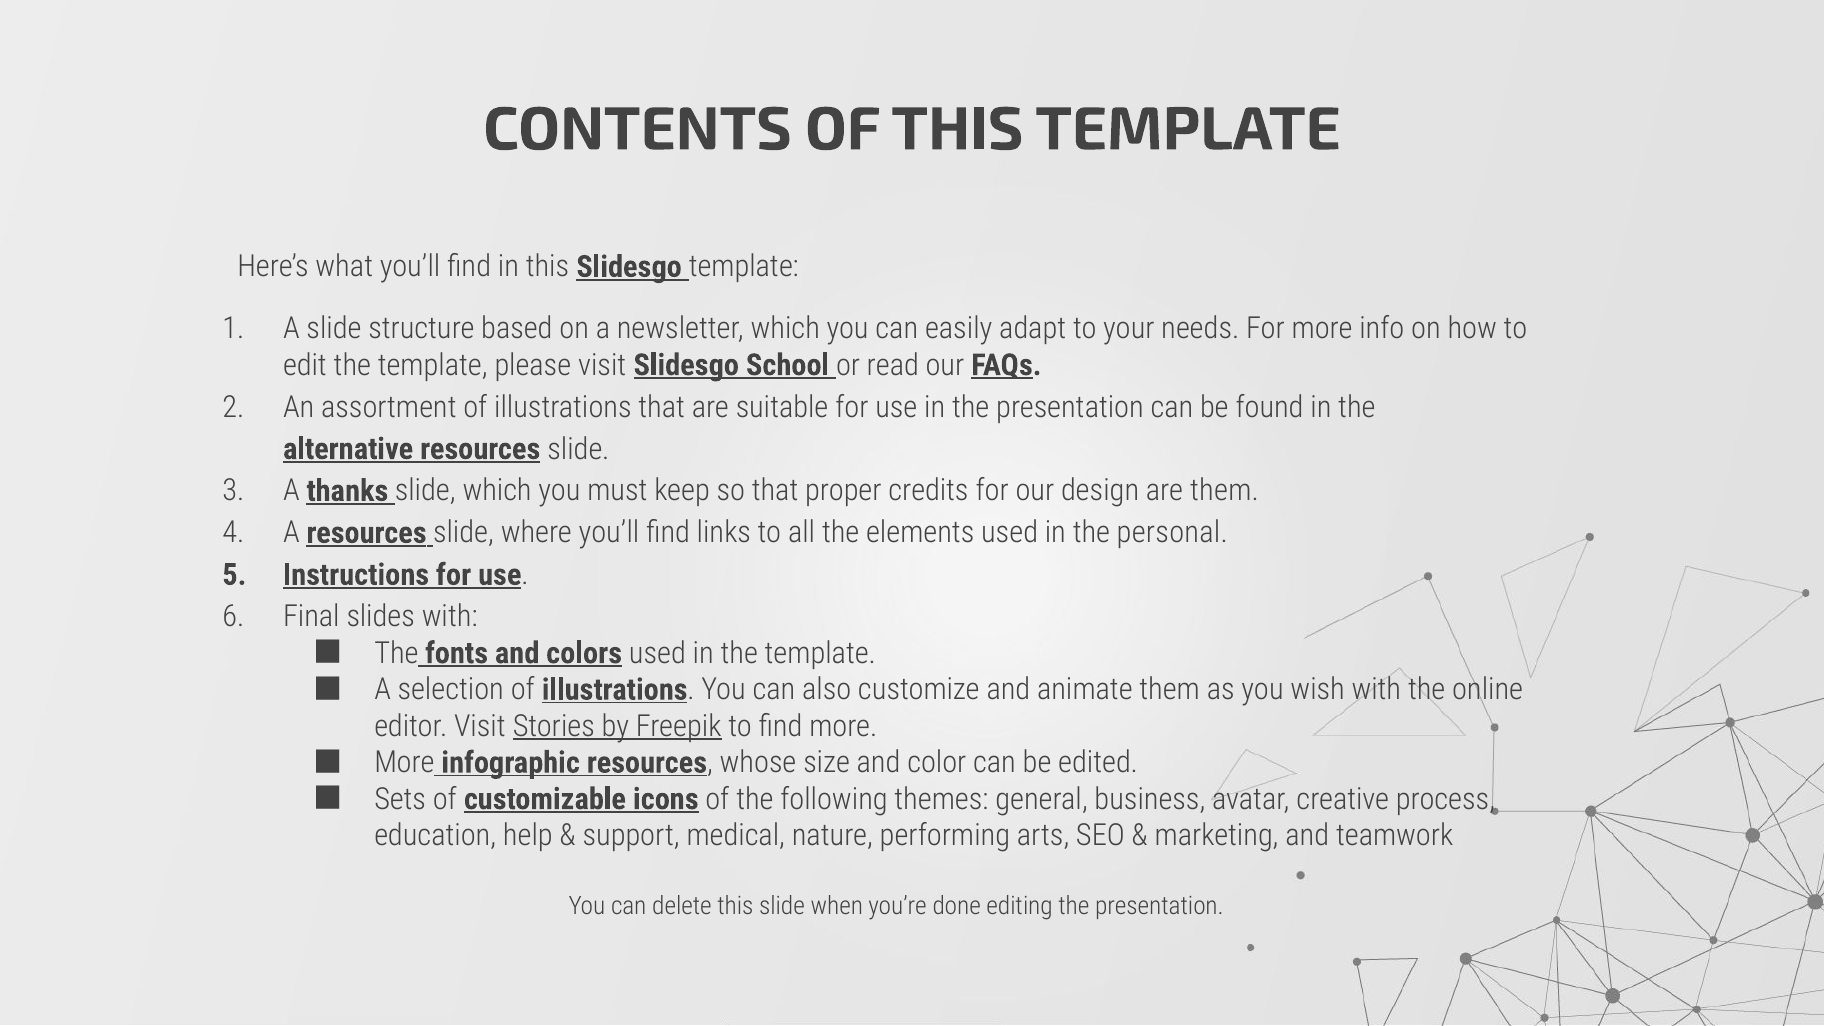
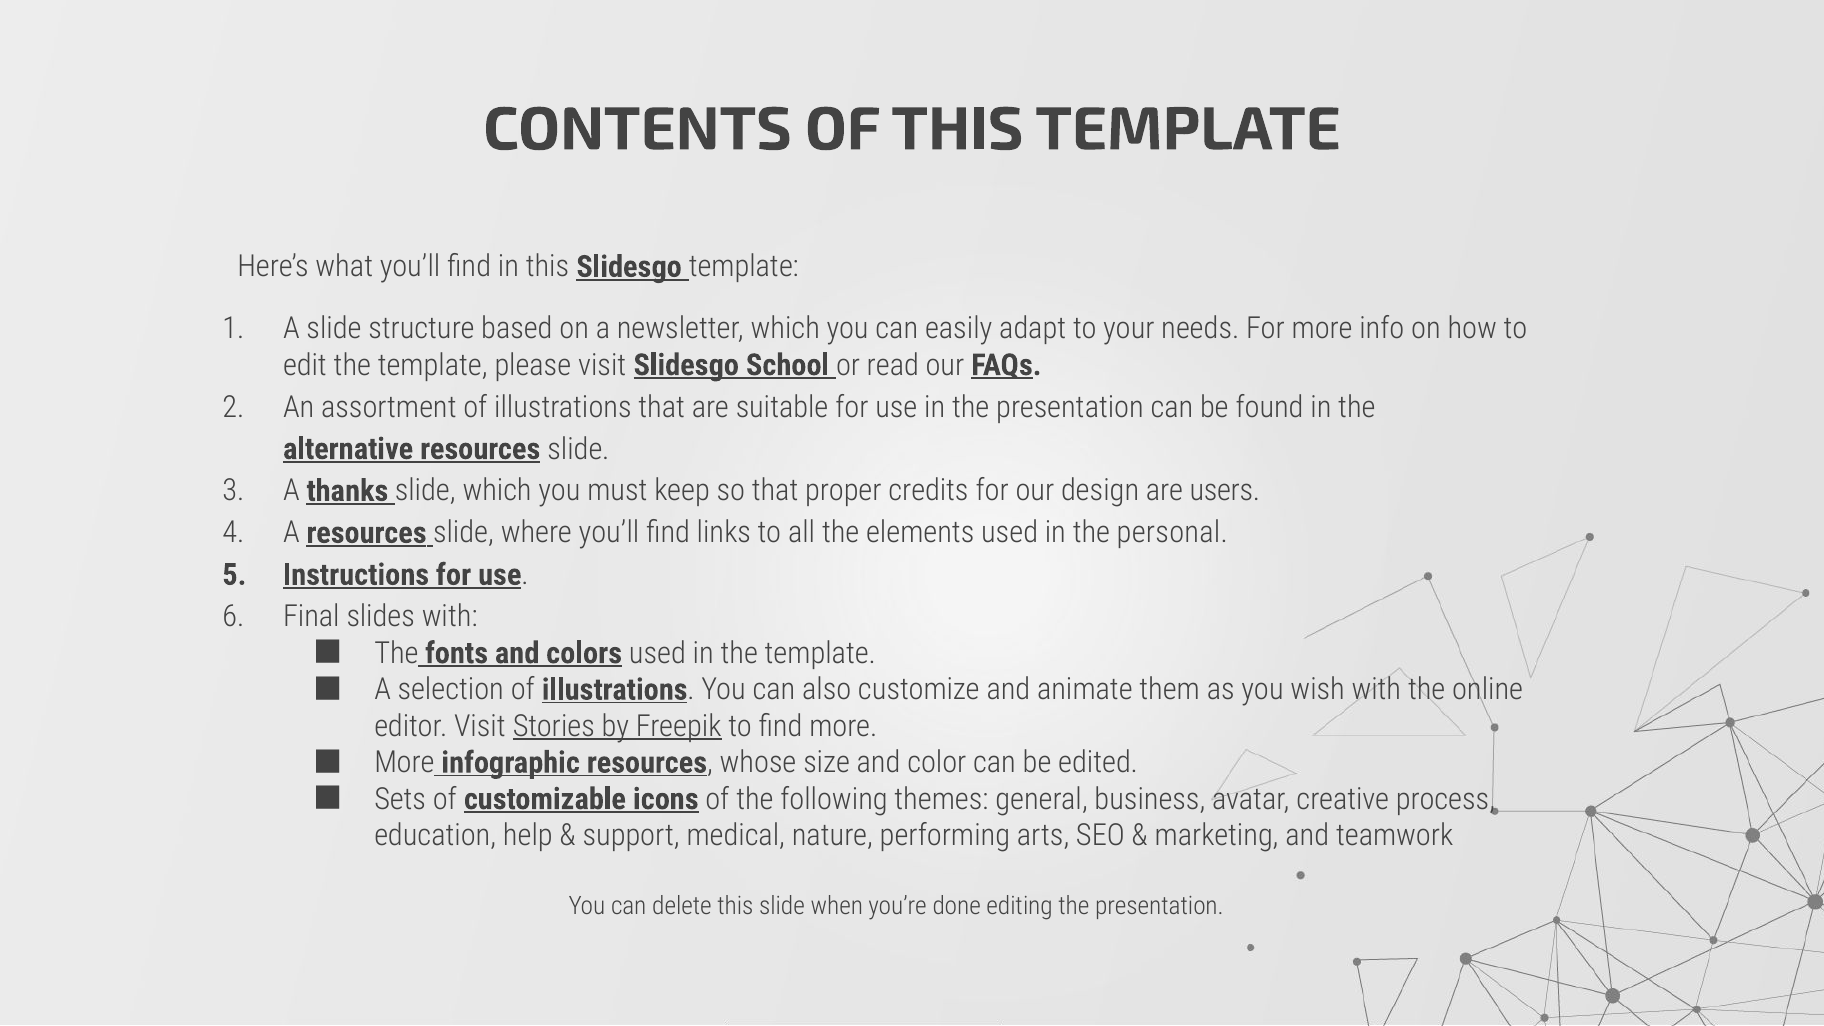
are them: them -> users
